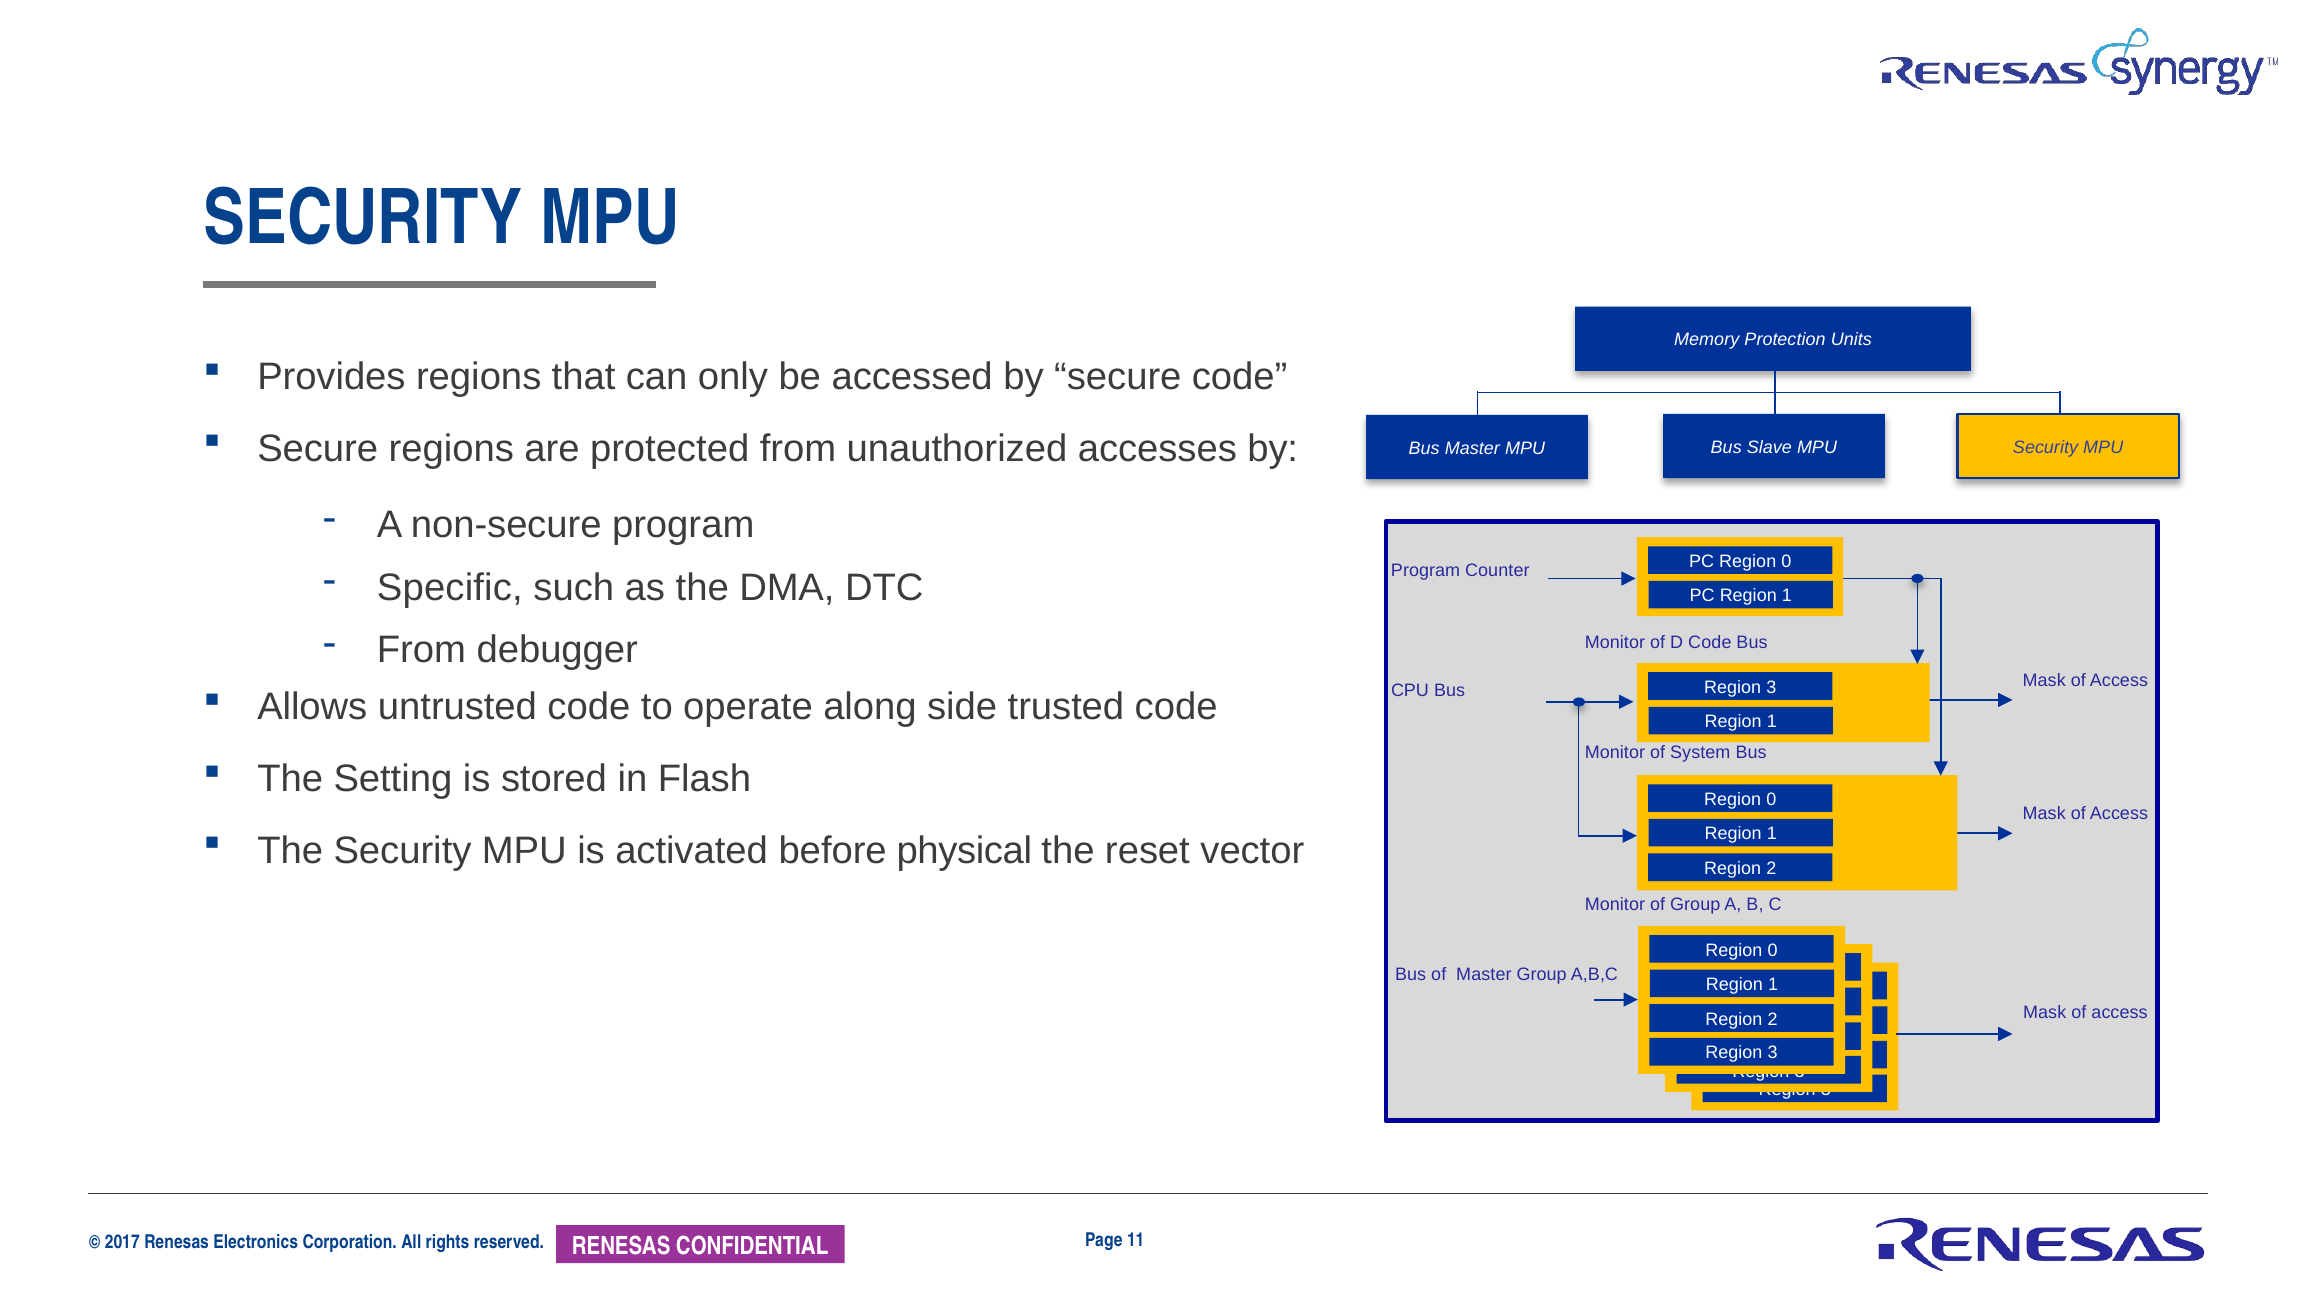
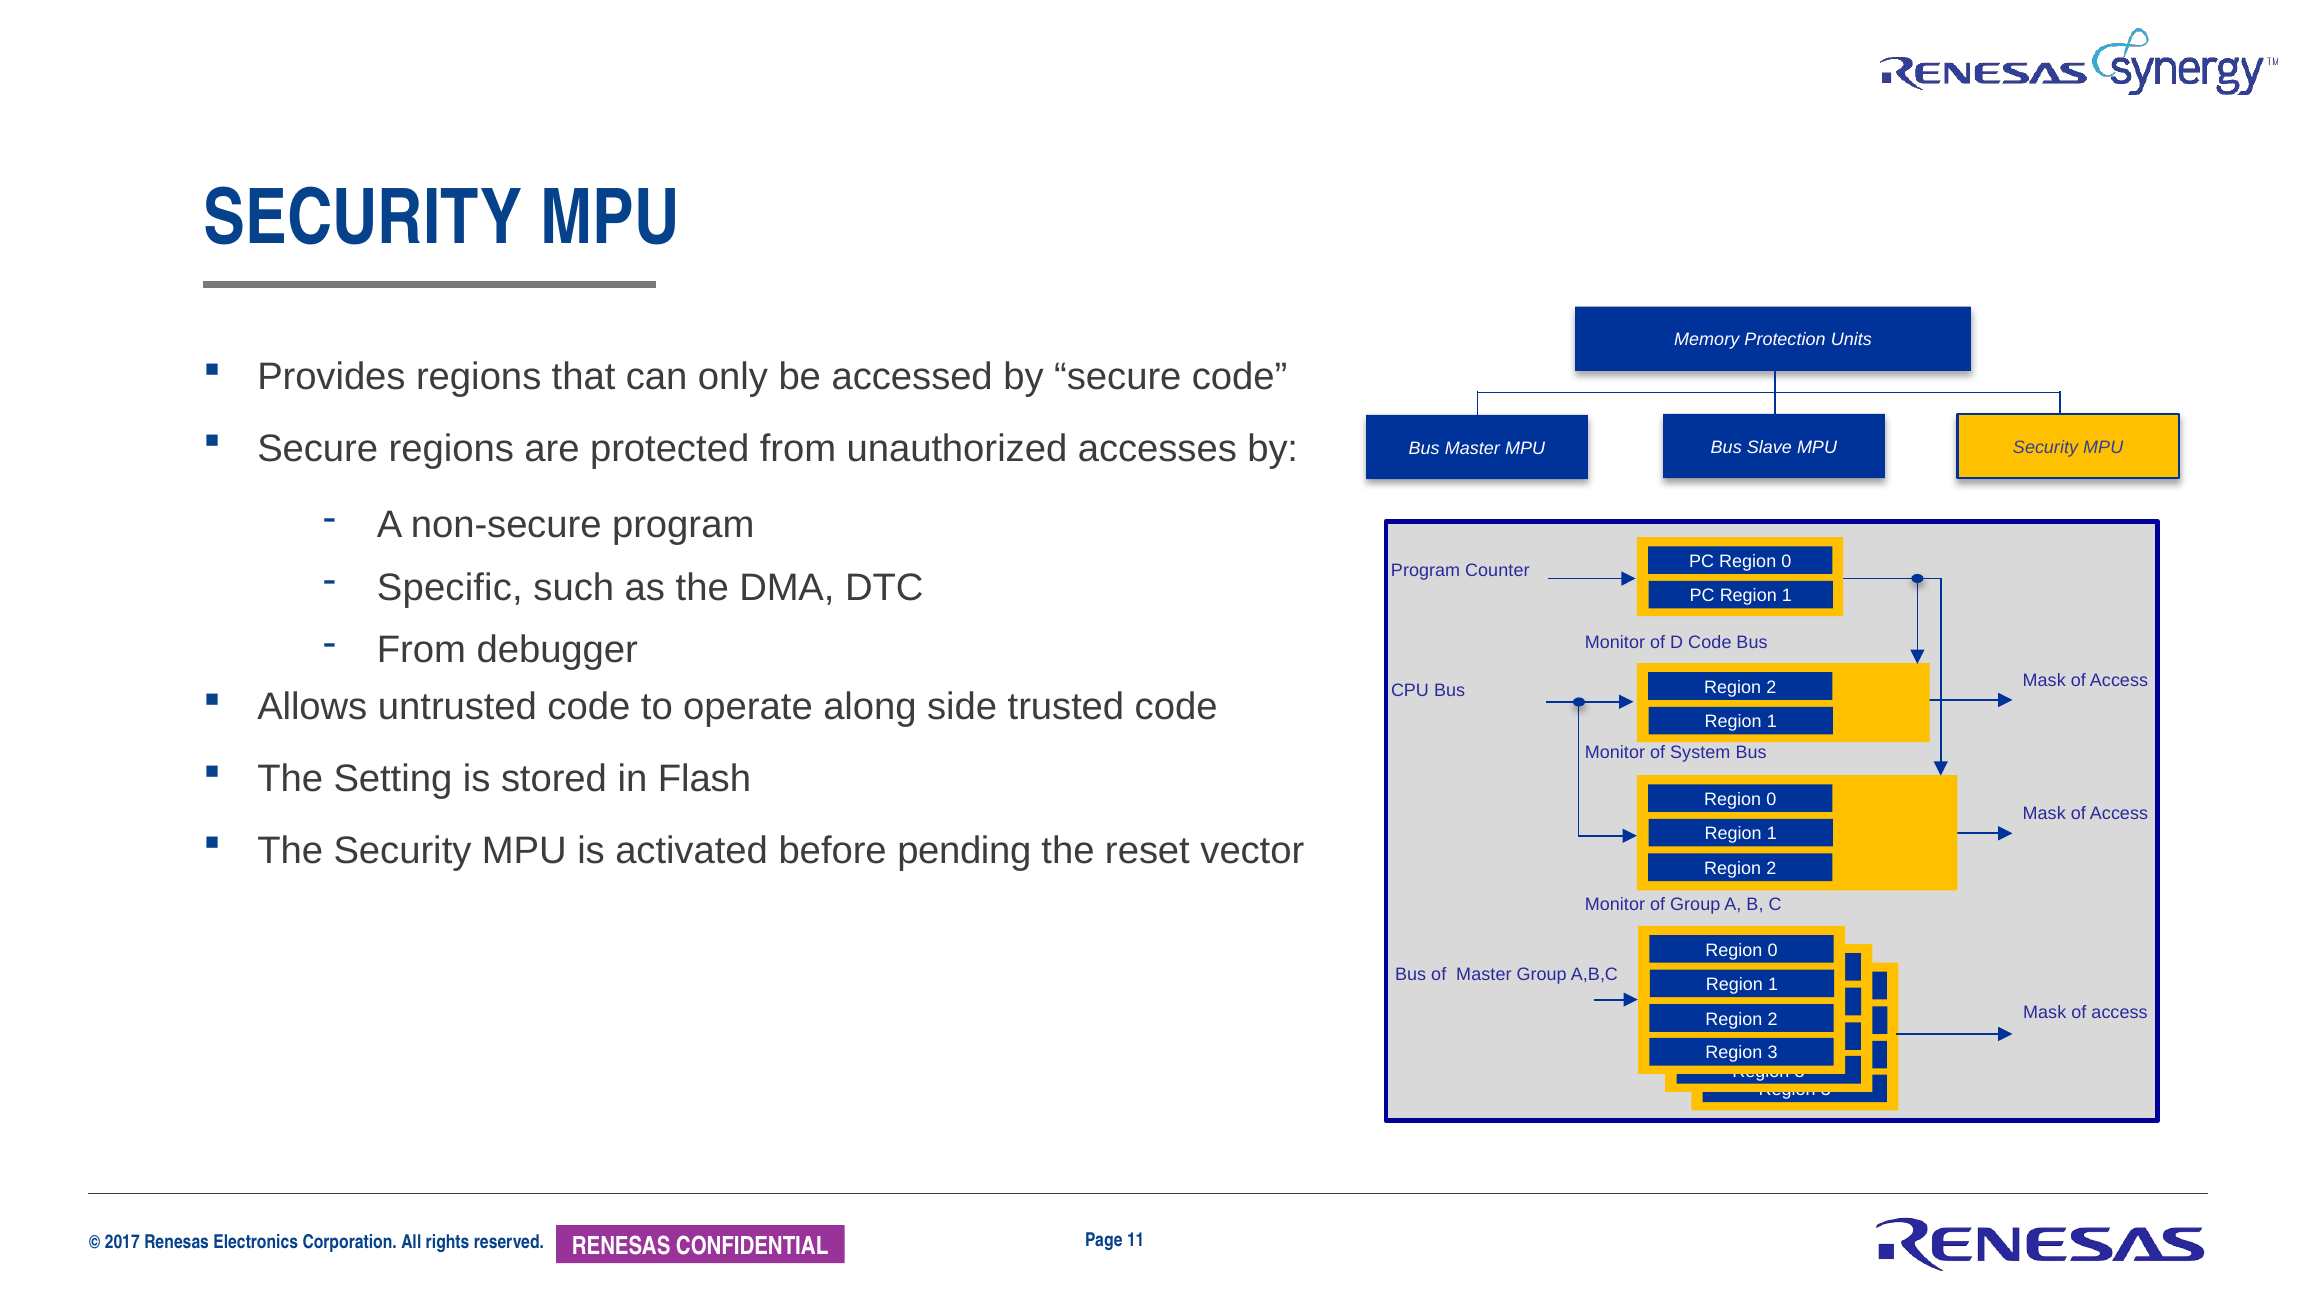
3 at (1771, 687): 3 -> 2
physical: physical -> pending
